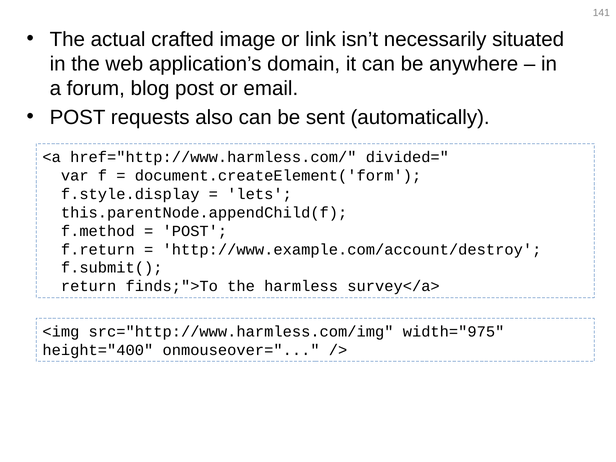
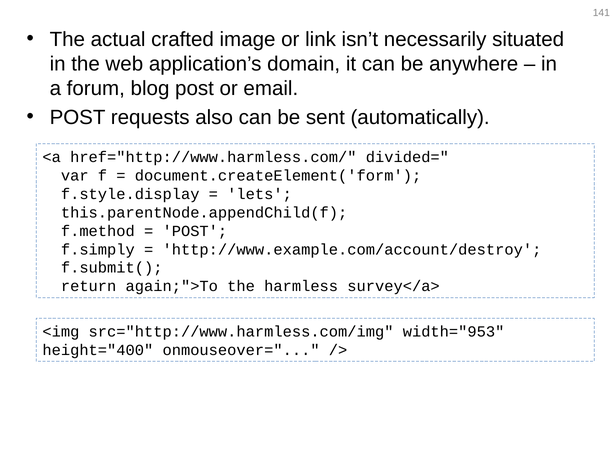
f.return: f.return -> f.simply
finds;">To: finds;">To -> again;">To
width="975: width="975 -> width="953
